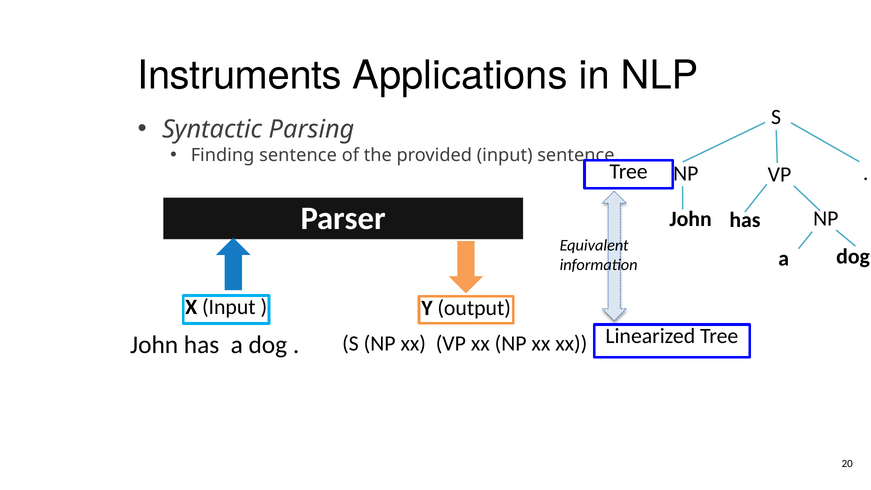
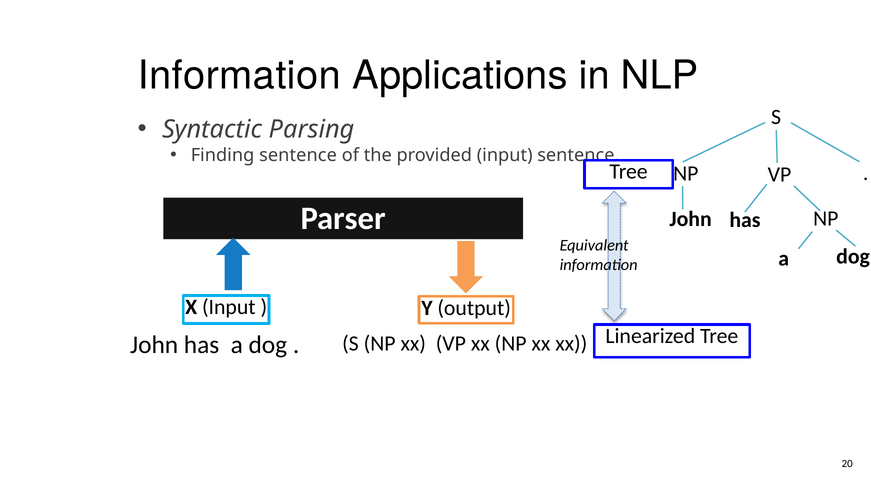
Instruments at (240, 76): Instruments -> Information
